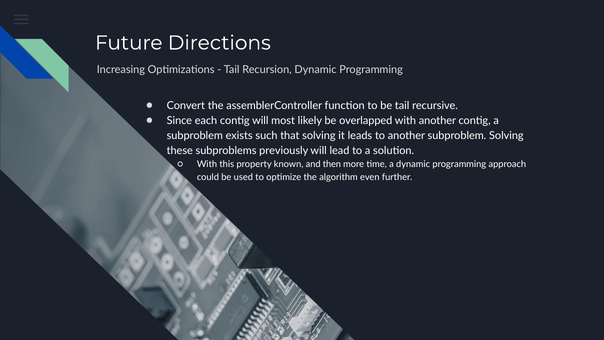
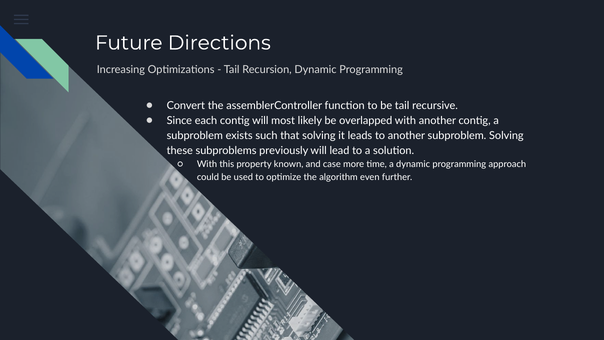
then: then -> case
